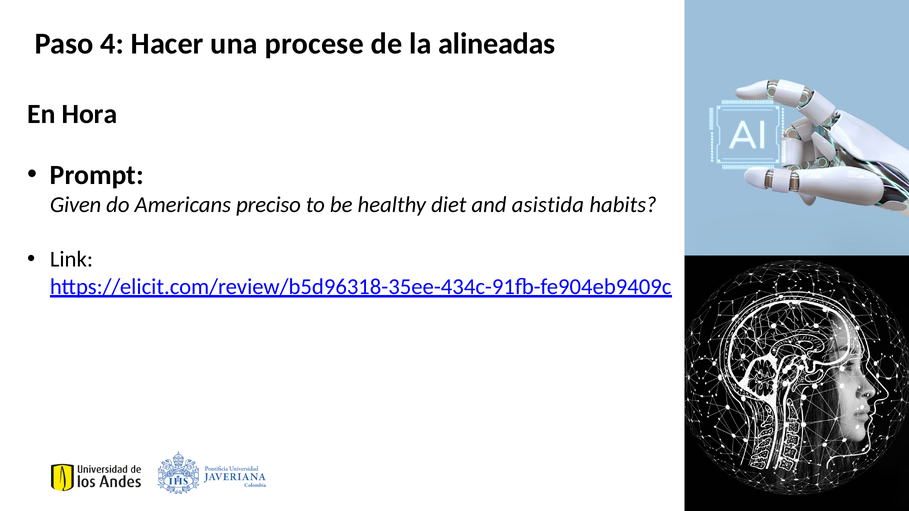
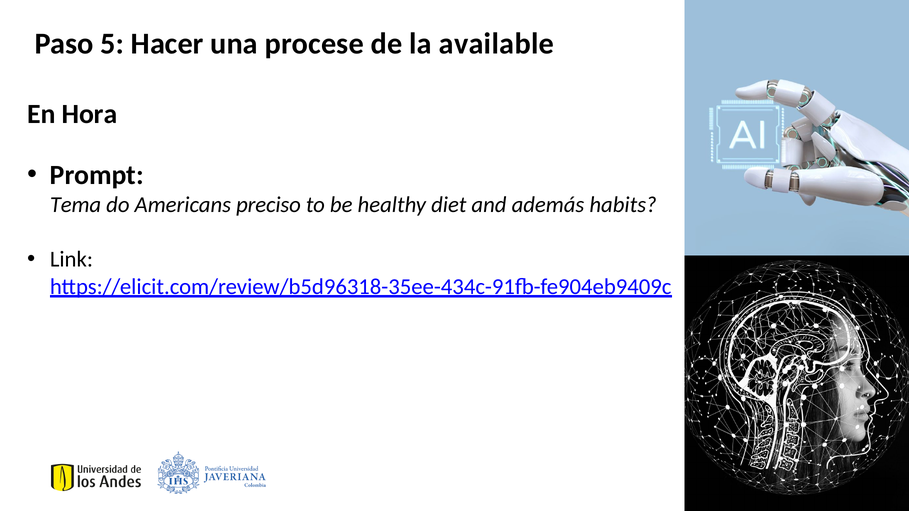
4: 4 -> 5
alineadas: alineadas -> available
Given: Given -> Tema
asistida: asistida -> además
